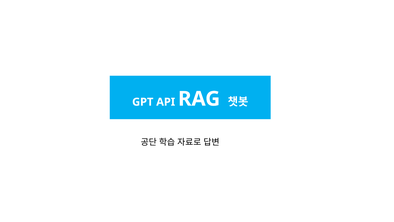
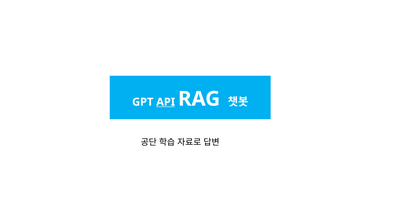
API underline: none -> present
